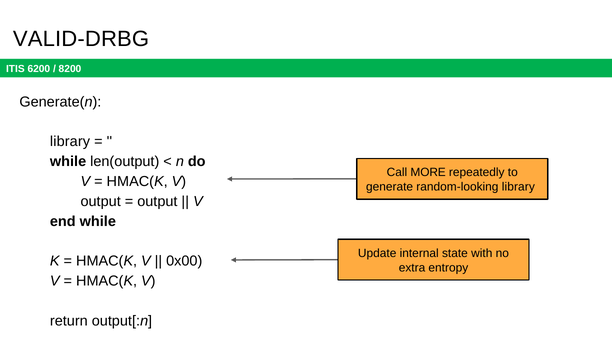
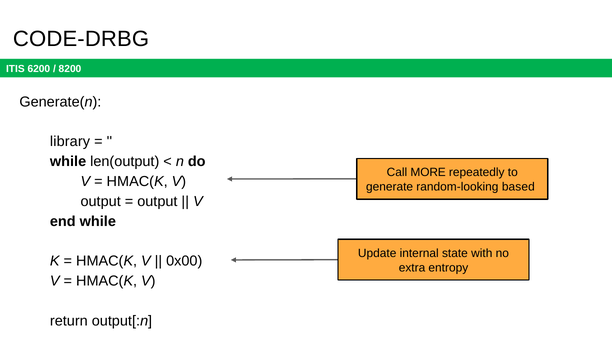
VALID-DRBG: VALID-DRBG -> CODE-DRBG
random-looking library: library -> based
